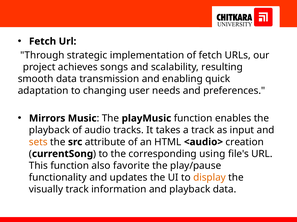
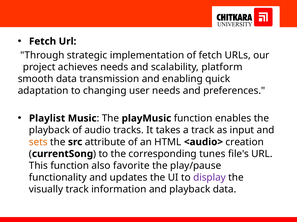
achieves songs: songs -> needs
resulting: resulting -> platform
Mirrors: Mirrors -> Playlist
using: using -> tunes
display colour: orange -> purple
